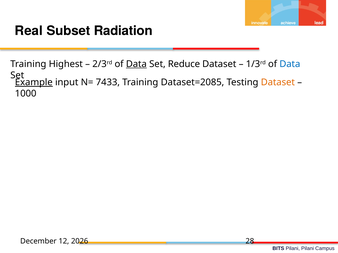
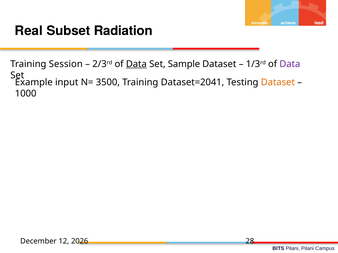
Highest: Highest -> Session
Reduce: Reduce -> Sample
Data at (290, 64) colour: blue -> purple
Example underline: present -> none
7433: 7433 -> 3500
Dataset=2085: Dataset=2085 -> Dataset=2041
